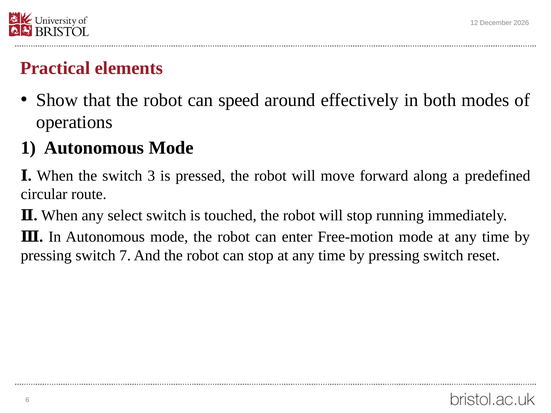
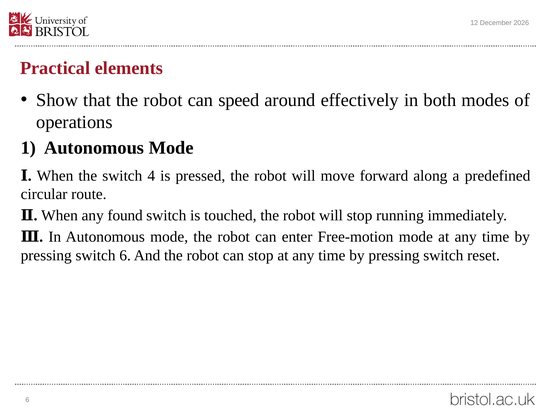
3: 3 -> 4
select: select -> found
switch 7: 7 -> 6
